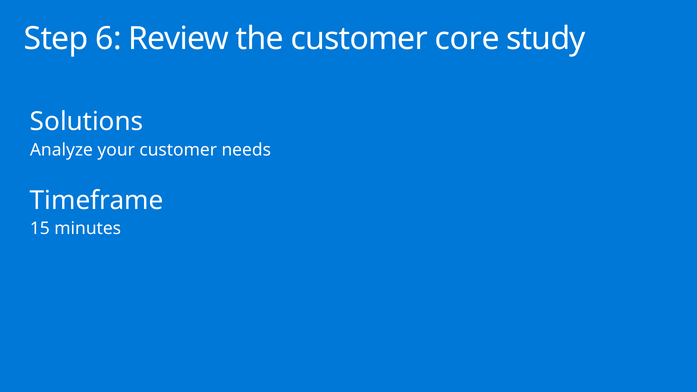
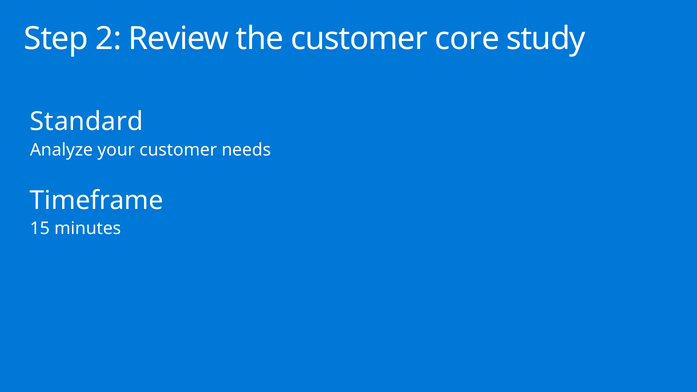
6: 6 -> 2
Solutions: Solutions -> Standard
